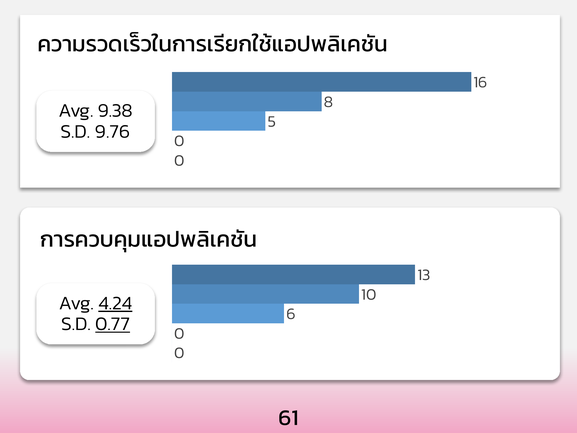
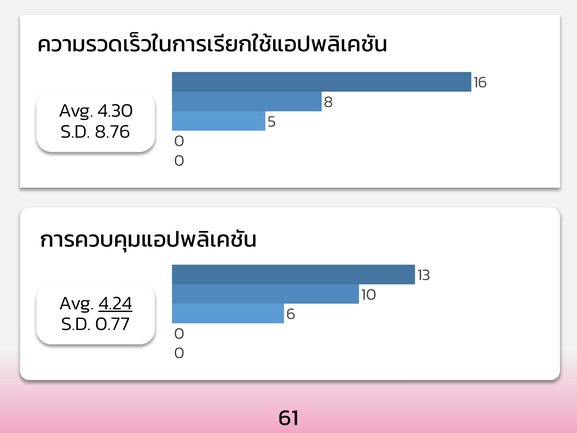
9.38: 9.38 -> 4.30
9.76: 9.76 -> 8.76
0.77 underline: present -> none
